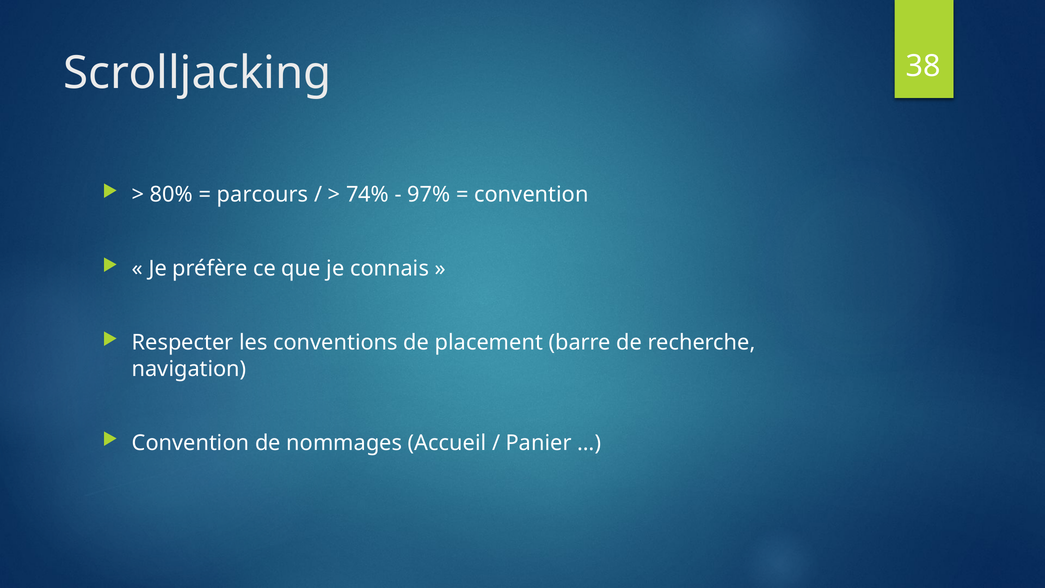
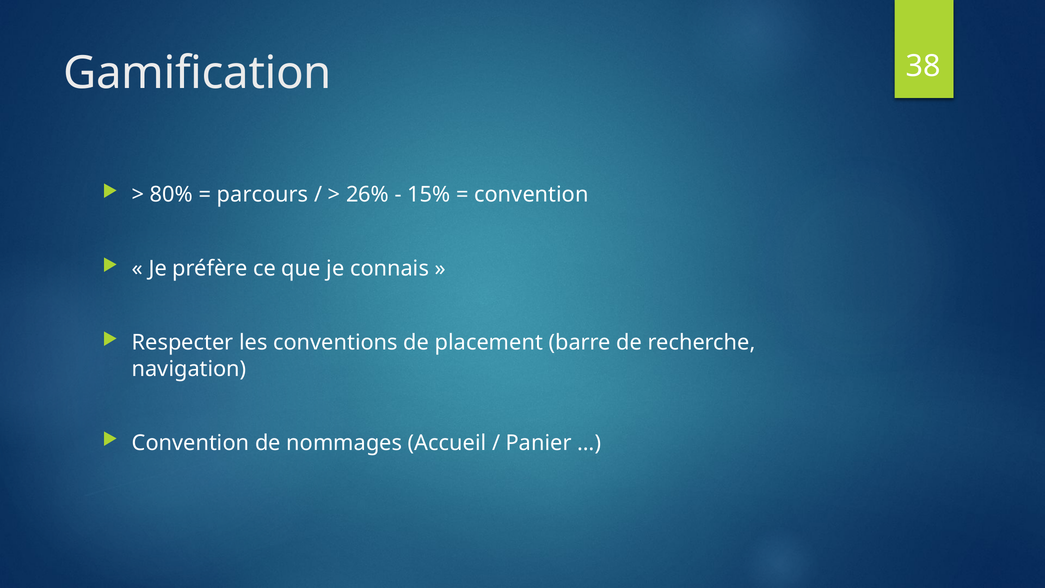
Scrolljacking: Scrolljacking -> Gamification
74%: 74% -> 26%
97%: 97% -> 15%
